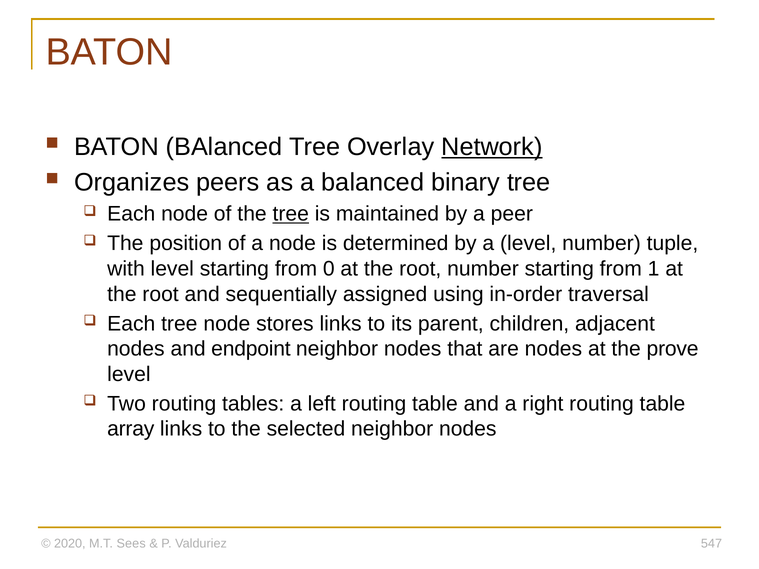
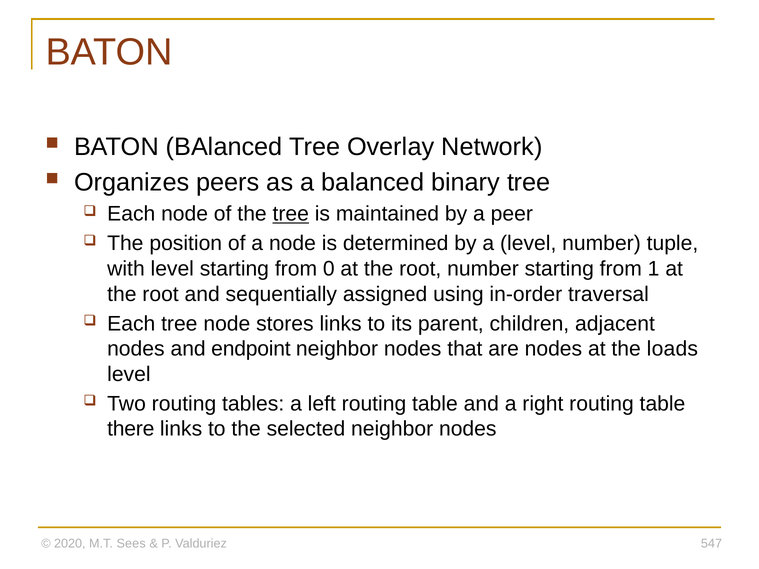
Network underline: present -> none
prove: prove -> loads
array: array -> there
